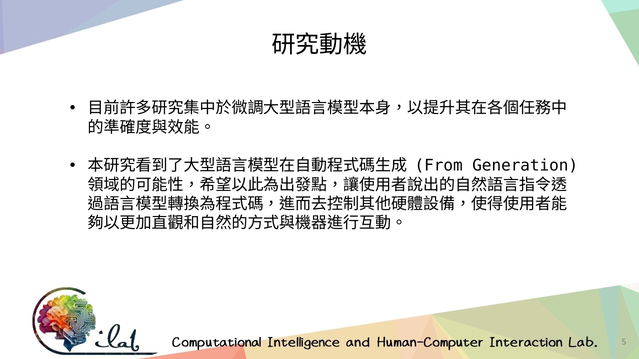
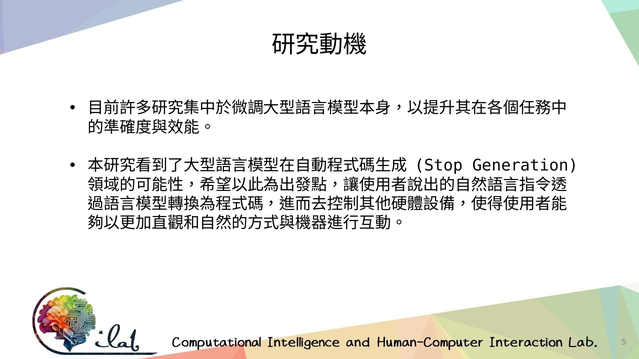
From: From -> Stop
